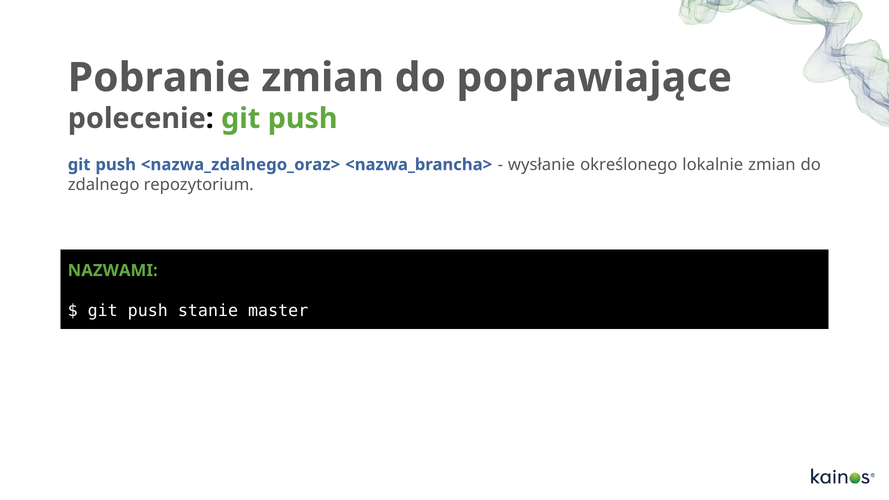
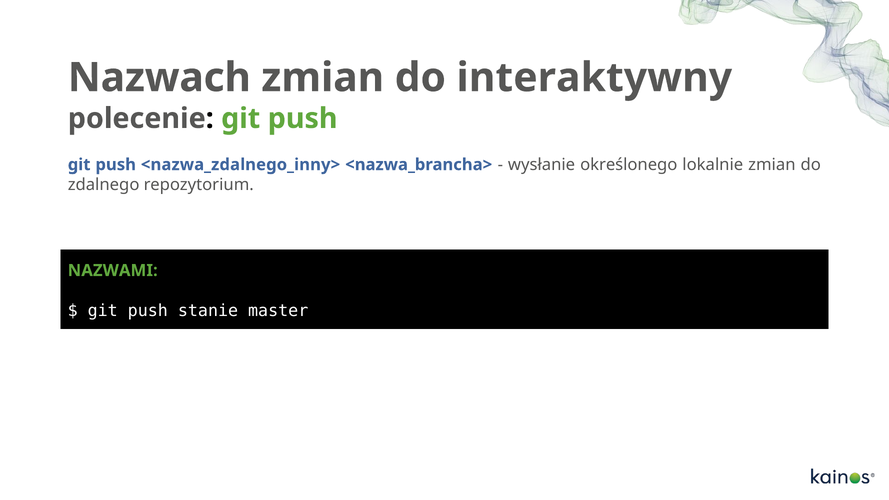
Pobranie: Pobranie -> Nazwach
poprawiające: poprawiające -> interaktywny
<nazwa_zdalnego_oraz>: <nazwa_zdalnego_oraz> -> <nazwa_zdalnego_inny>
